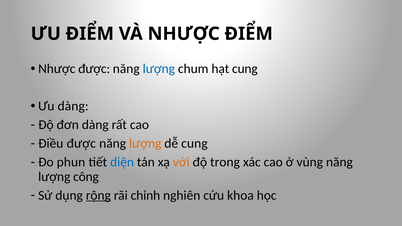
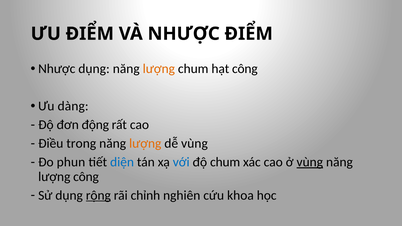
Nhược được: được -> dụng
lượng at (159, 69) colour: blue -> orange
hạt cung: cung -> công
đơn dàng: dàng -> động
Điều được: được -> trong
dễ cung: cung -> vùng
với colour: orange -> blue
độ trong: trong -> chum
vùng at (310, 162) underline: none -> present
